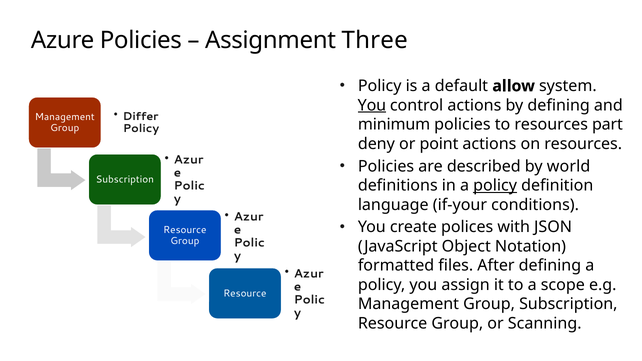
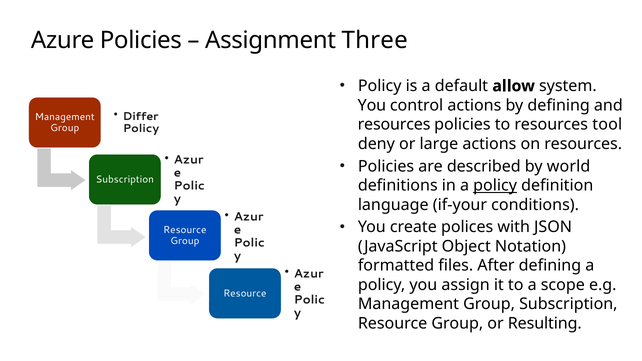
You at (372, 105) underline: present -> none
minimum at (394, 125): minimum -> resources
part: part -> tool
point: point -> large
Scanning: Scanning -> Resulting
